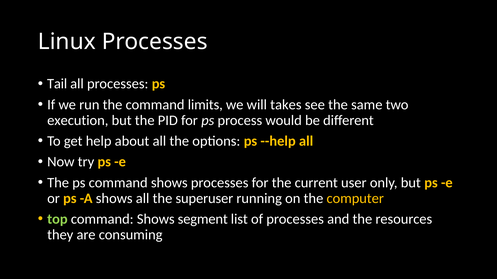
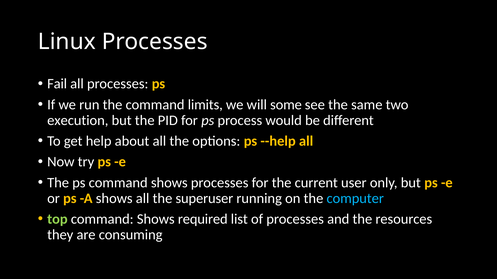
Tail: Tail -> Fail
takes: takes -> some
computer colour: yellow -> light blue
segment: segment -> required
